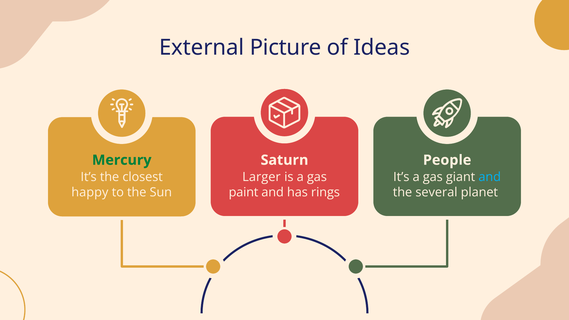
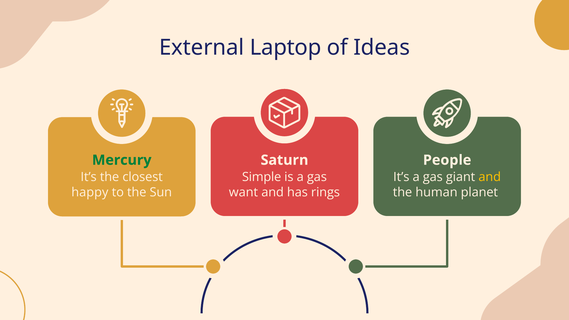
Picture: Picture -> Laptop
Larger: Larger -> Simple
and at (490, 177) colour: light blue -> yellow
paint: paint -> want
several: several -> human
